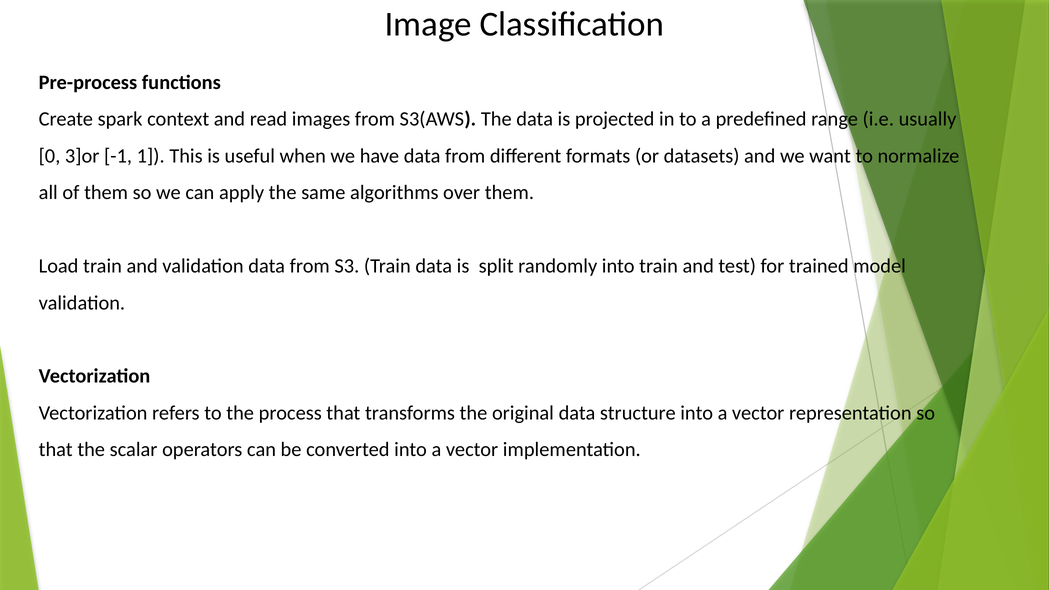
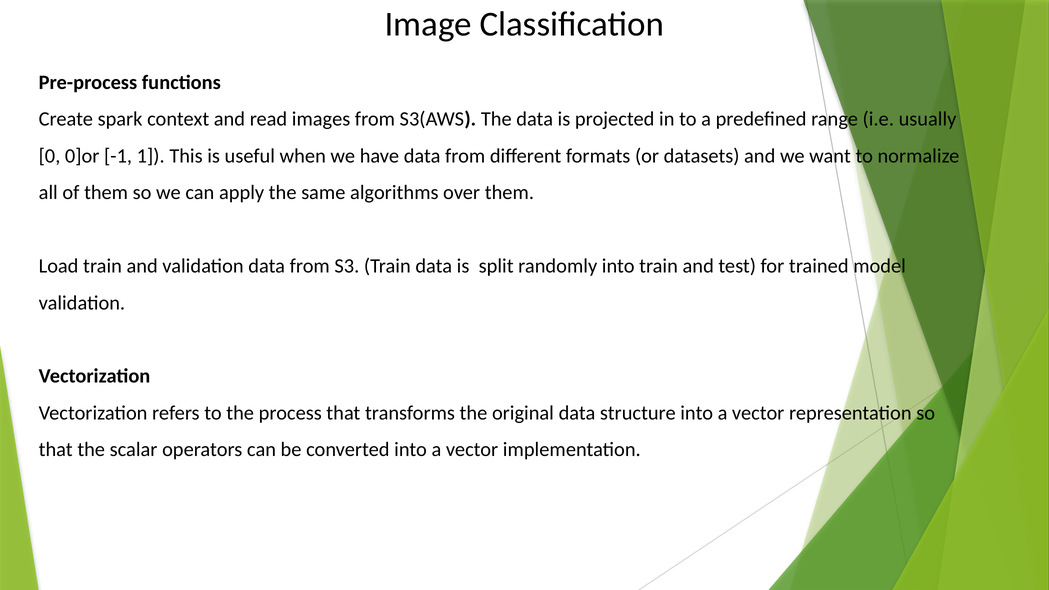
3]or: 3]or -> 0]or
